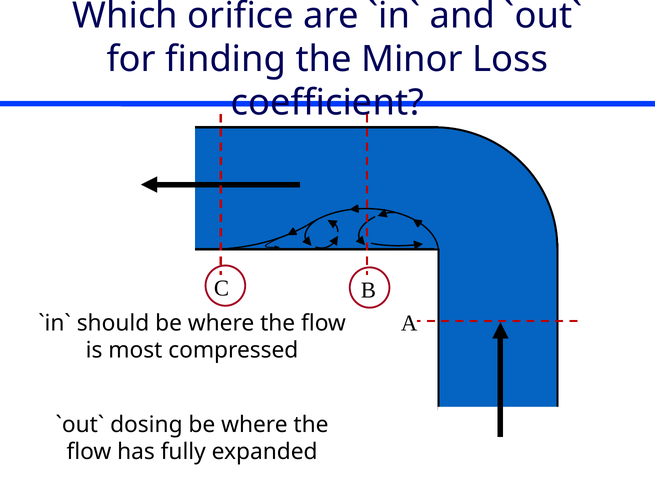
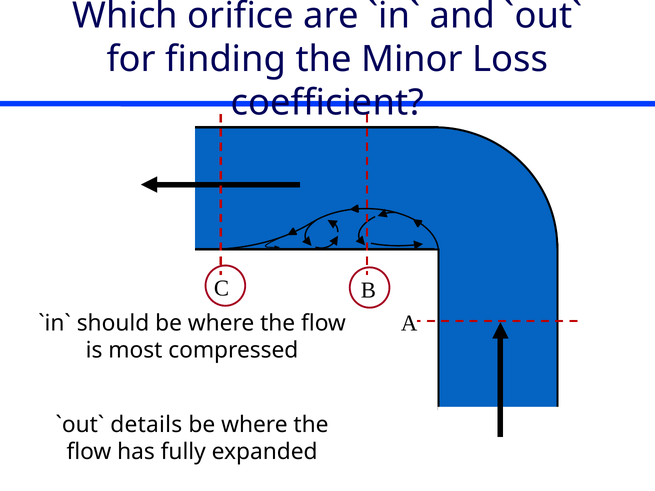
dosing: dosing -> details
